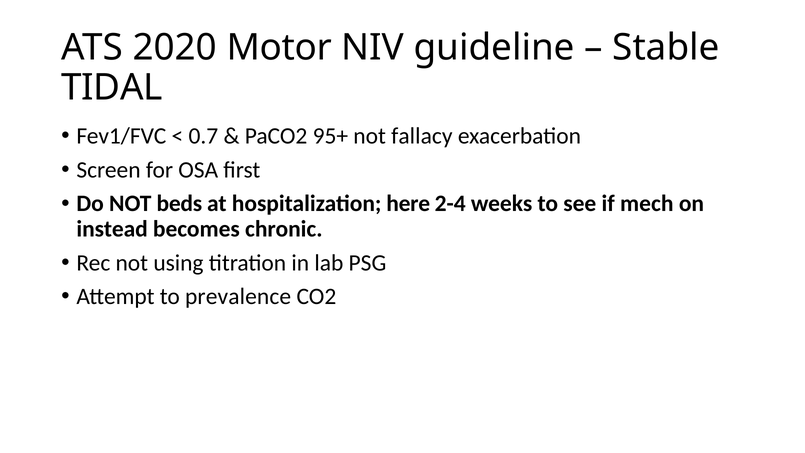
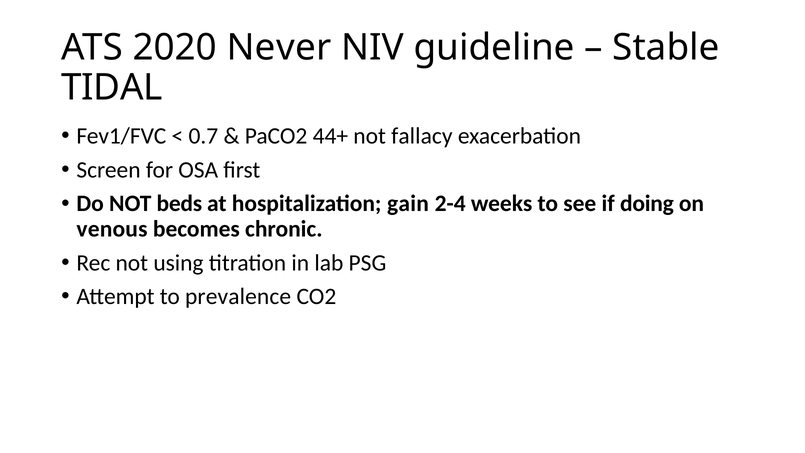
Motor: Motor -> Never
95+: 95+ -> 44+
here: here -> gain
mech: mech -> doing
instead: instead -> venous
